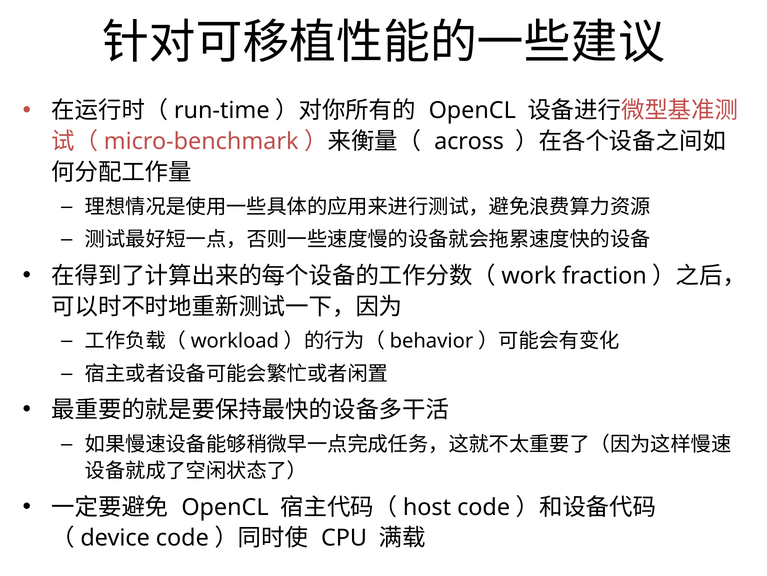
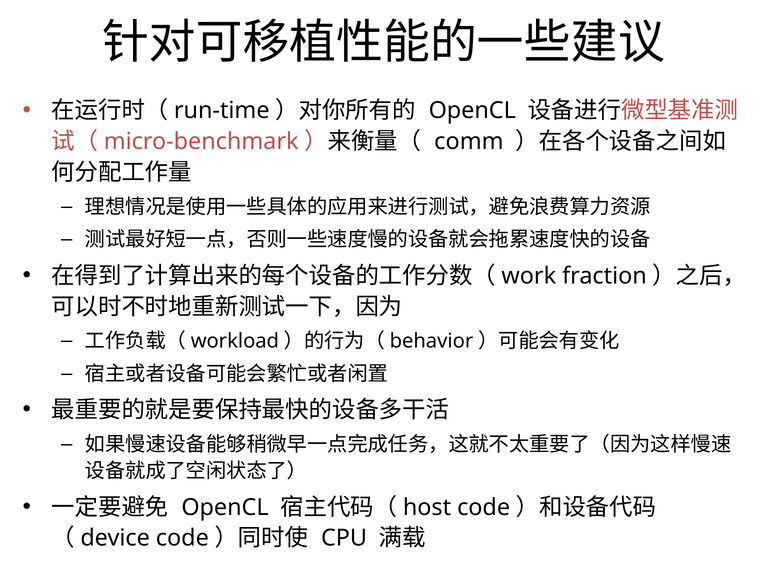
across: across -> comm
